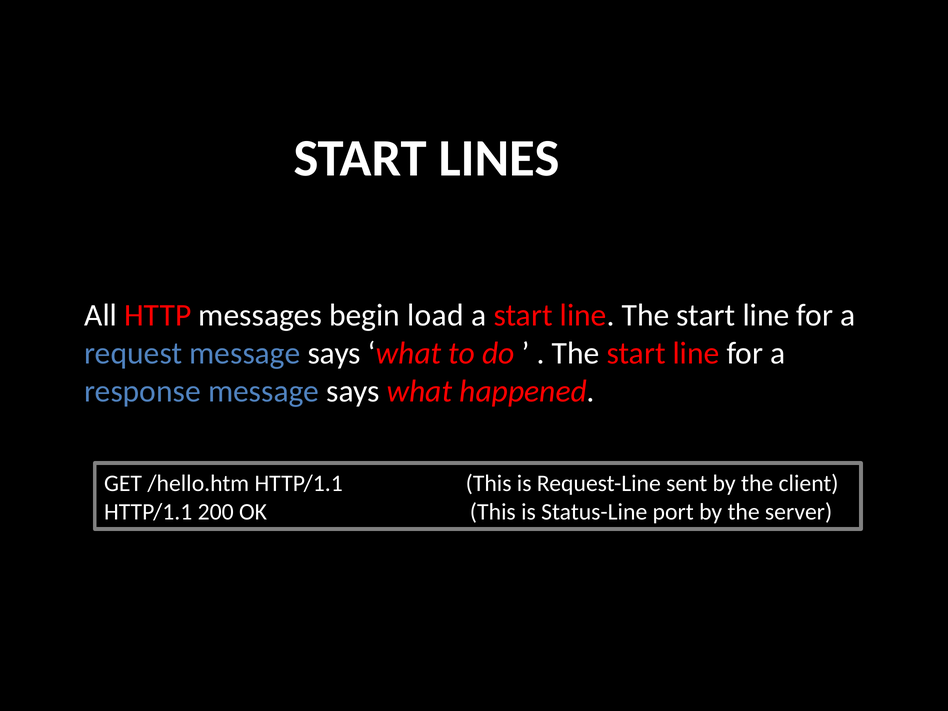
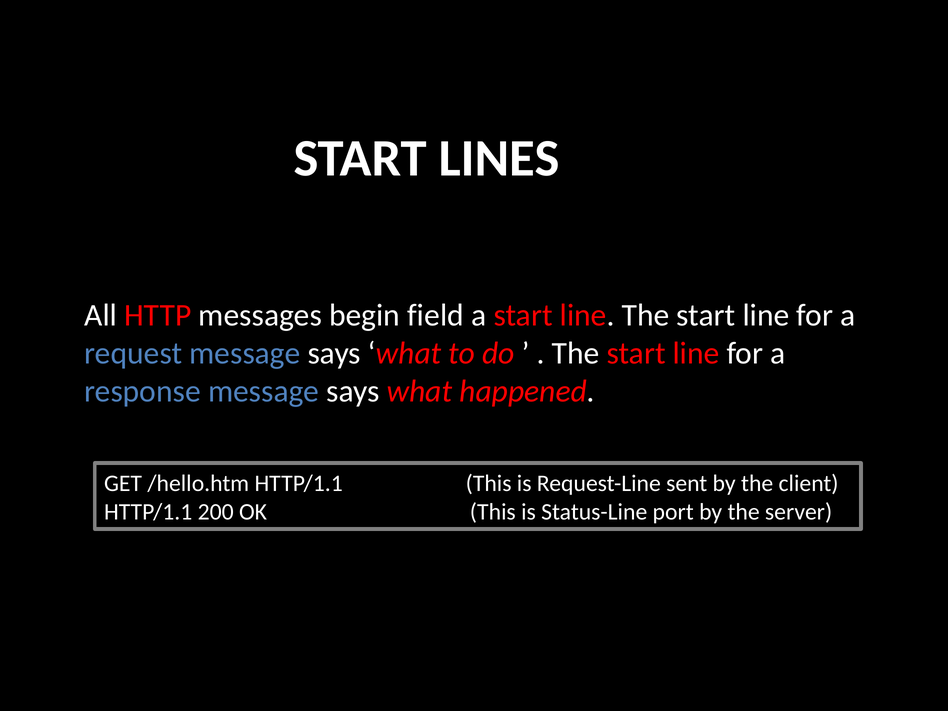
load: load -> field
